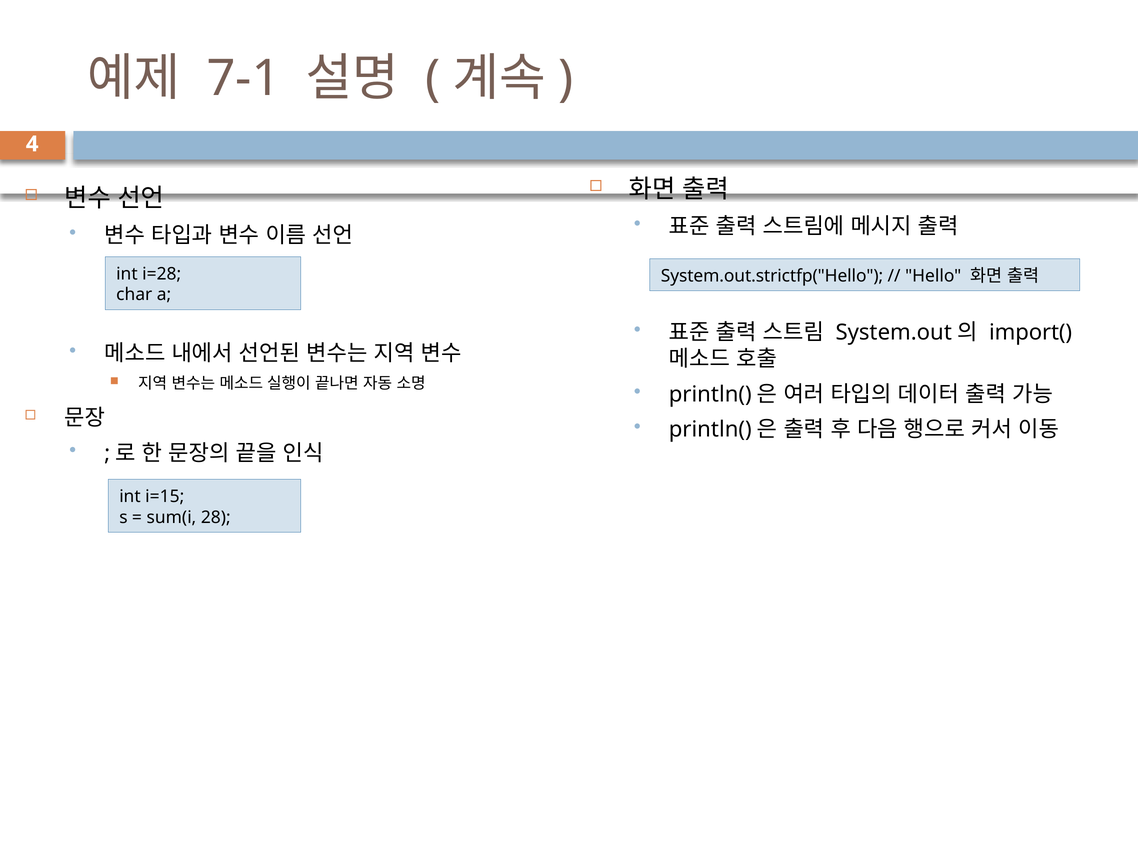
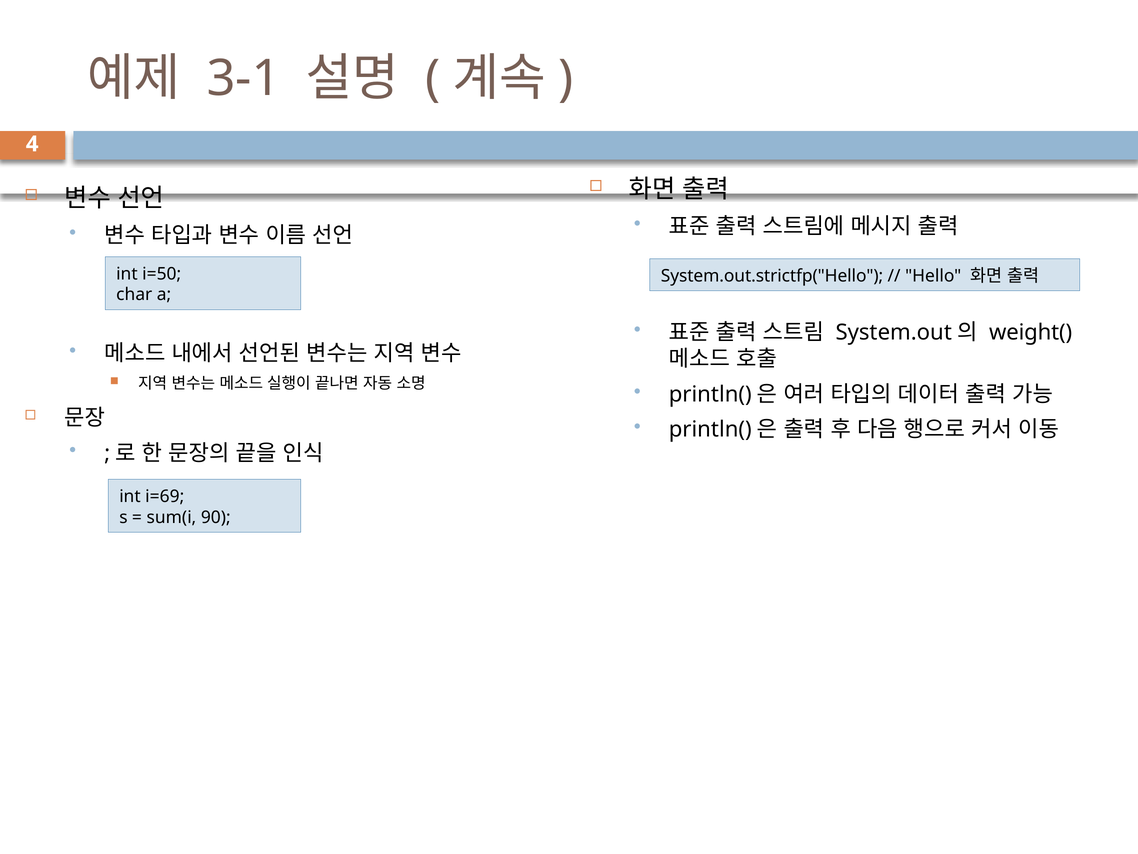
7-1: 7-1 -> 3-1
i=28: i=28 -> i=50
import(: import( -> weight(
i=15: i=15 -> i=69
28: 28 -> 90
